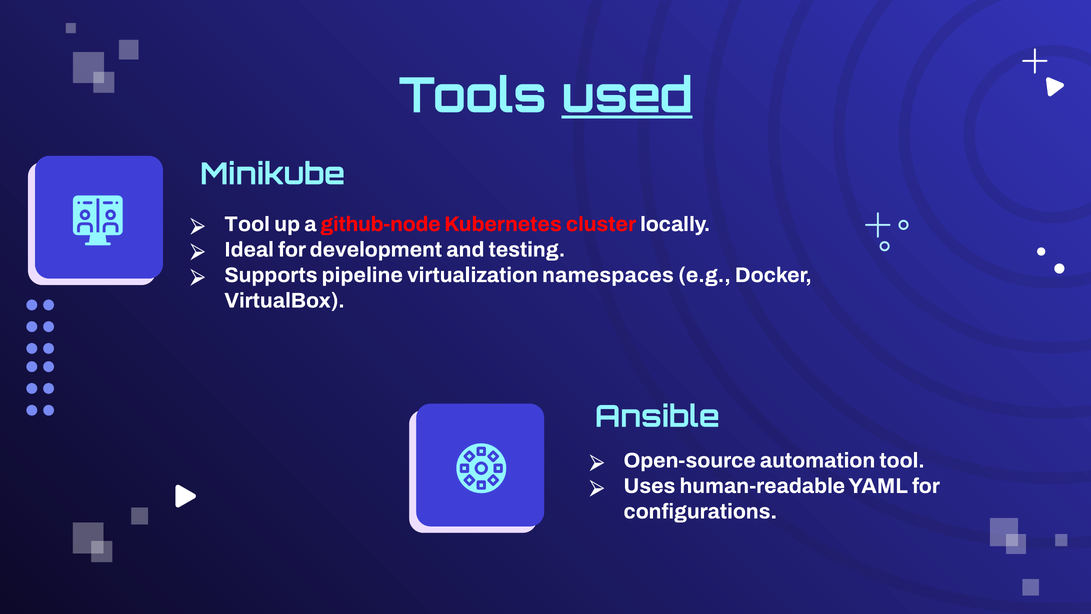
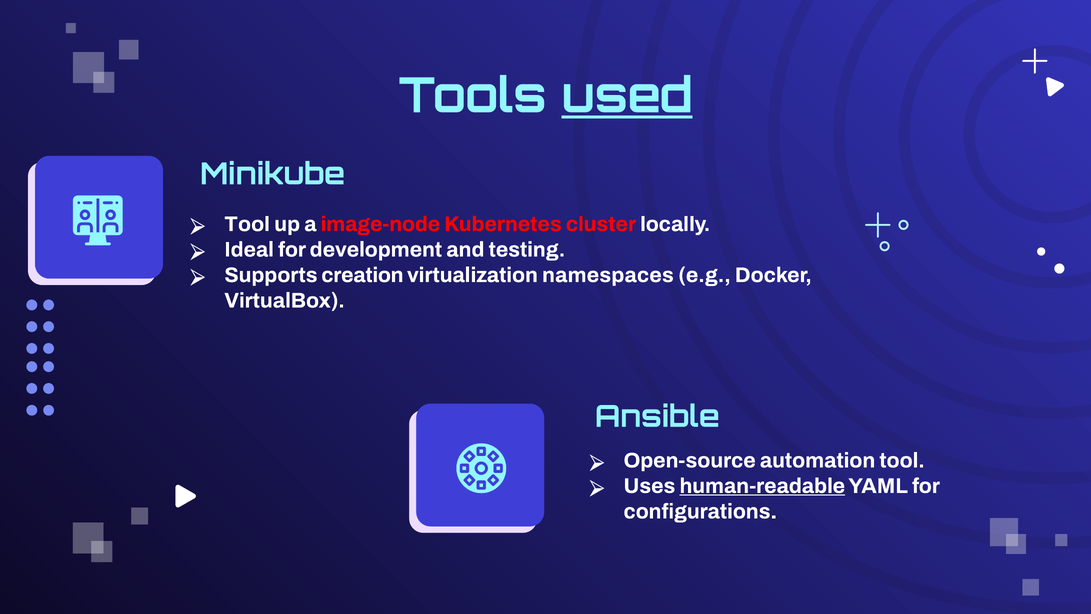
github-node: github-node -> image-node
pipeline: pipeline -> creation
human-readable underline: none -> present
